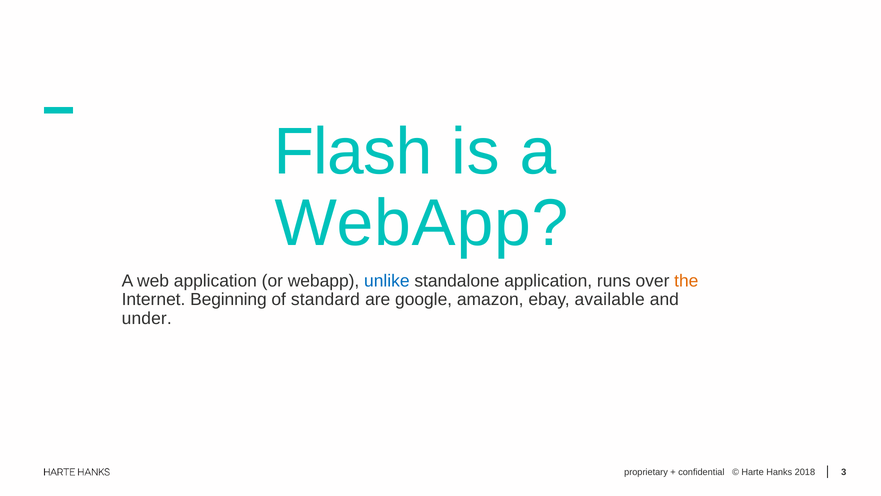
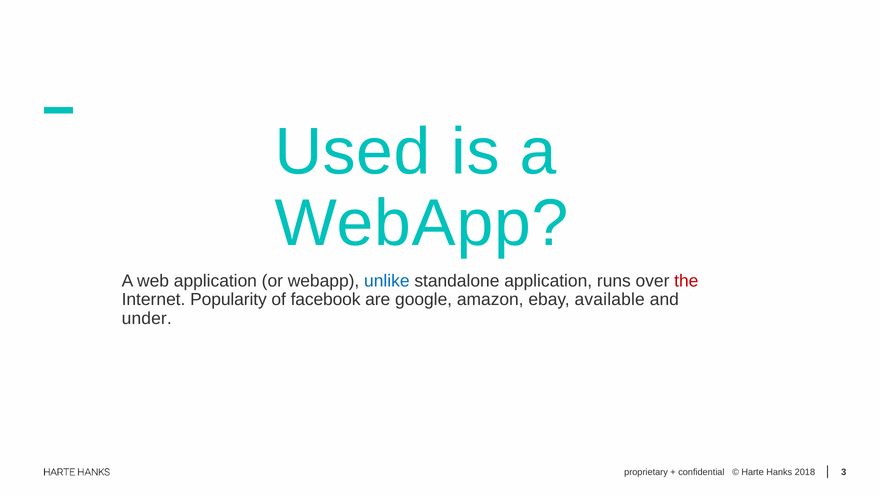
Flash: Flash -> Used
the colour: orange -> red
Beginning: Beginning -> Popularity
standard: standard -> facebook
